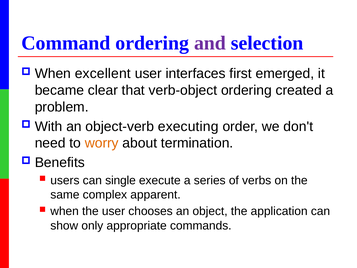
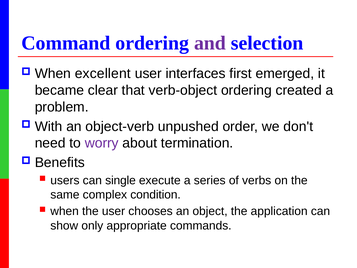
executing: executing -> unpushed
worry colour: orange -> purple
apparent: apparent -> condition
